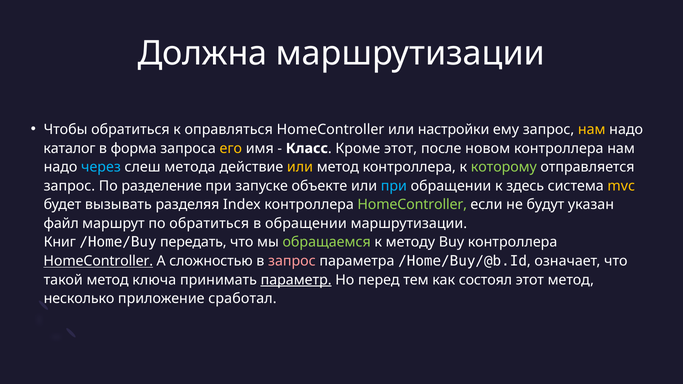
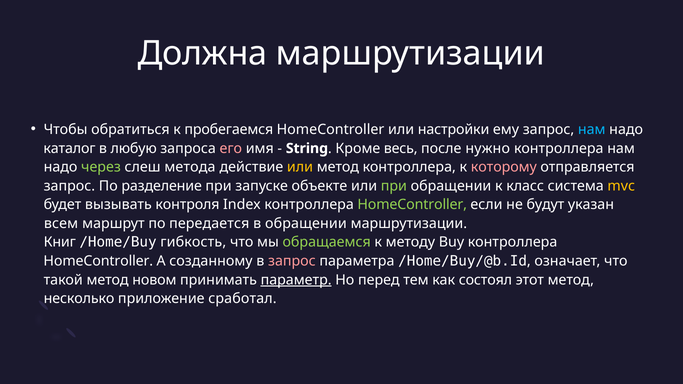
оправляться: оправляться -> пробегаемся
нам at (592, 130) colour: yellow -> light blue
форма: форма -> любую
его colour: yellow -> pink
Класс: Класс -> String
Кроме этот: этот -> весь
новом: новом -> нужно
через colour: light blue -> light green
которому colour: light green -> pink
при at (394, 186) colour: light blue -> light green
здесь: здесь -> класс
разделяя: разделяя -> контроля
файл: файл -> всем
по обратиться: обратиться -> передается
передать: передать -> гибкость
HomeController at (98, 261) underline: present -> none
сложностью: сложностью -> созданному
ключа: ключа -> новом
